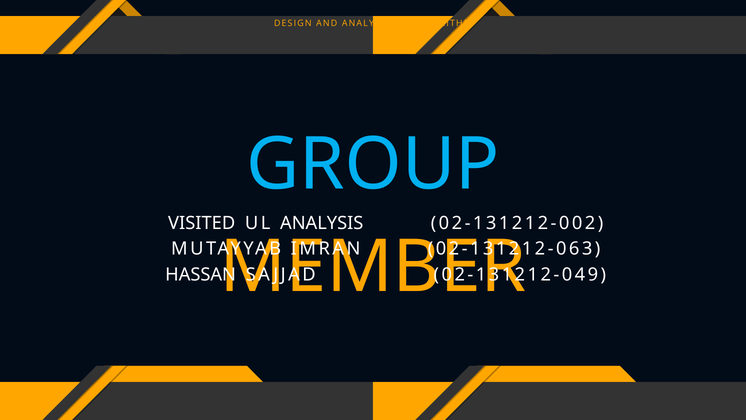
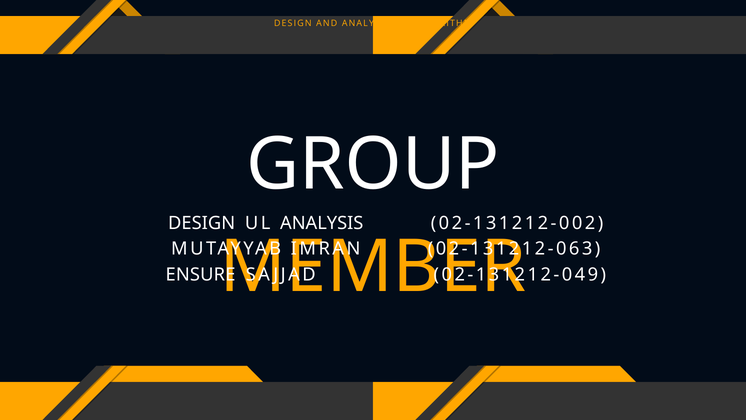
GROUP colour: light blue -> white
VISITED at (202, 223): VISITED -> DESIGN
HASSAN: HASSAN -> ENSURE
